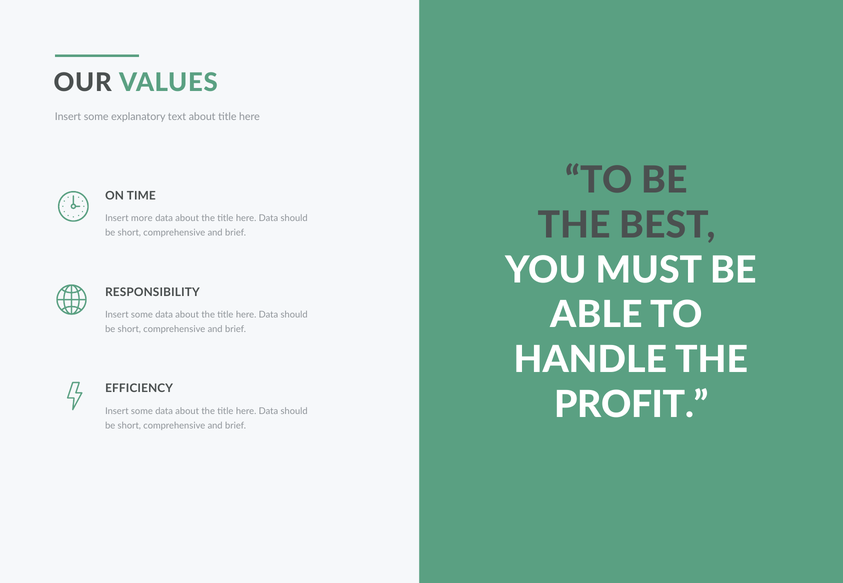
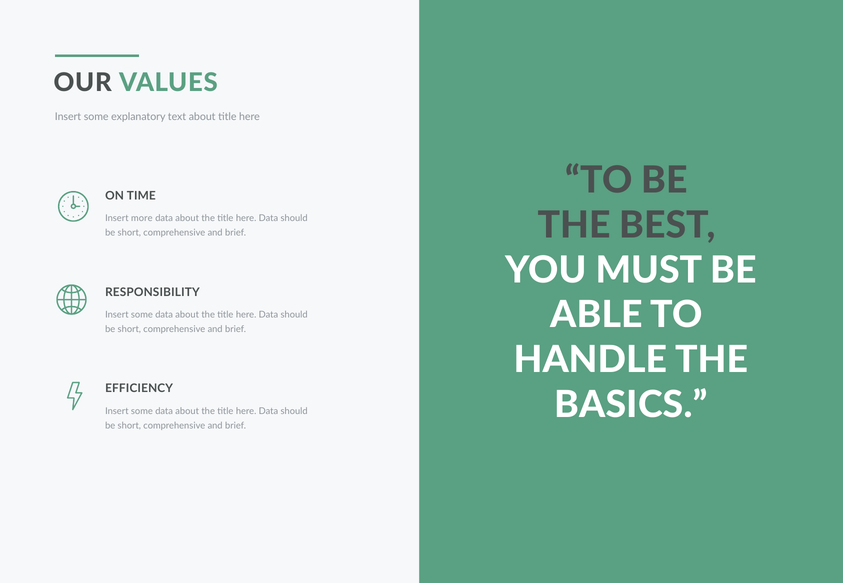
PROFIT: PROFIT -> BASICS
